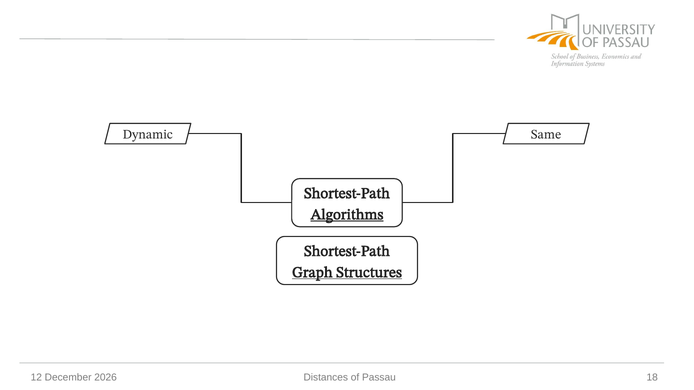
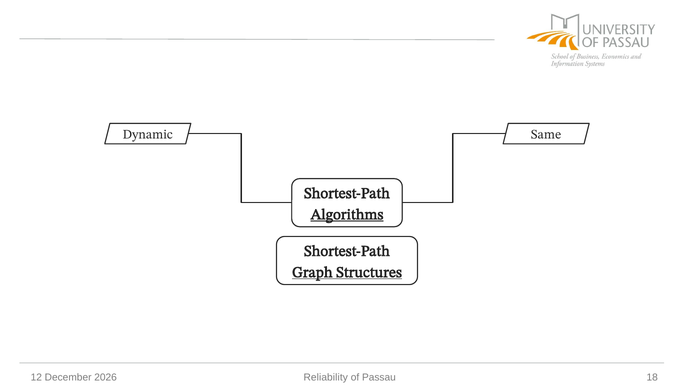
Distances: Distances -> Reliability
